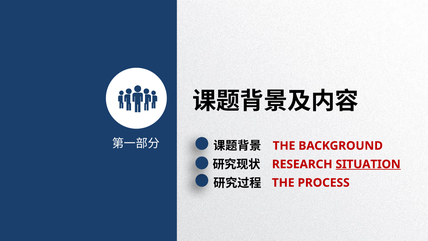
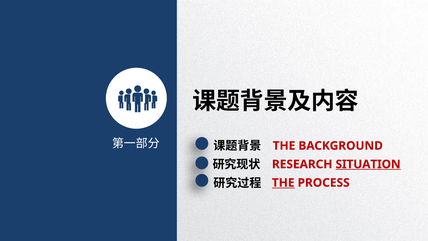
THE at (283, 183) underline: none -> present
